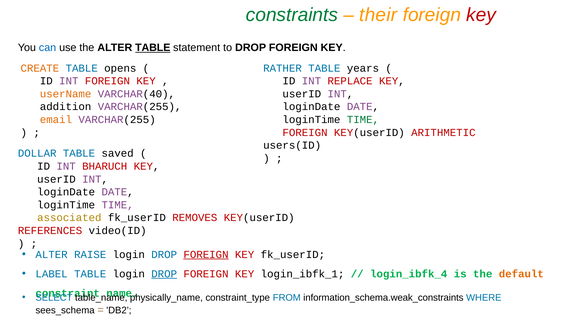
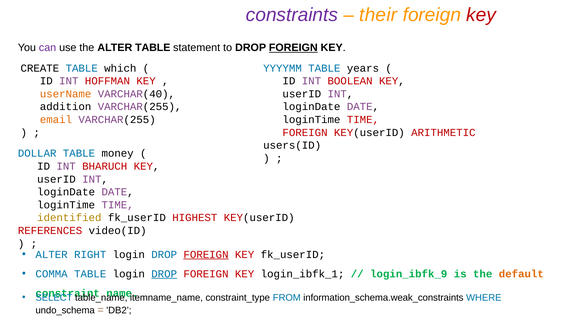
constraints colour: green -> purple
can colour: blue -> purple
TABLE at (153, 48) underline: present -> none
FOREIGN at (293, 48) underline: none -> present
CREATE colour: orange -> black
opens: opens -> which
RATHER: RATHER -> YYYYMM
INT FOREIGN: FOREIGN -> HOFFMAN
REPLACE: REPLACE -> BOOLEAN
TIME at (363, 120) colour: green -> red
saved: saved -> money
associated: associated -> identified
REMOVES: REMOVES -> HIGHEST
RAISE: RAISE -> RIGHT
LABEL: LABEL -> COMMA
login_ibfk_4: login_ibfk_4 -> login_ibfk_9
physically_name: physically_name -> itemname_name
sees_schema: sees_schema -> undo_schema
